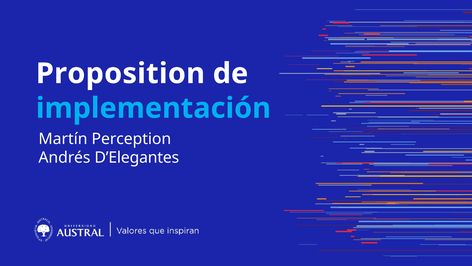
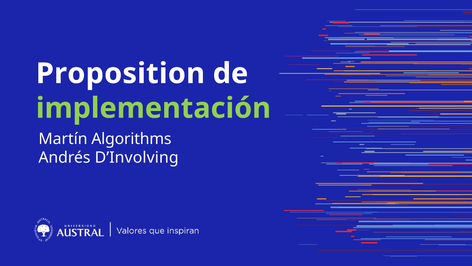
implementación colour: light blue -> light green
Perception: Perception -> Algorithms
D’Elegantes: D’Elegantes -> D’Involving
